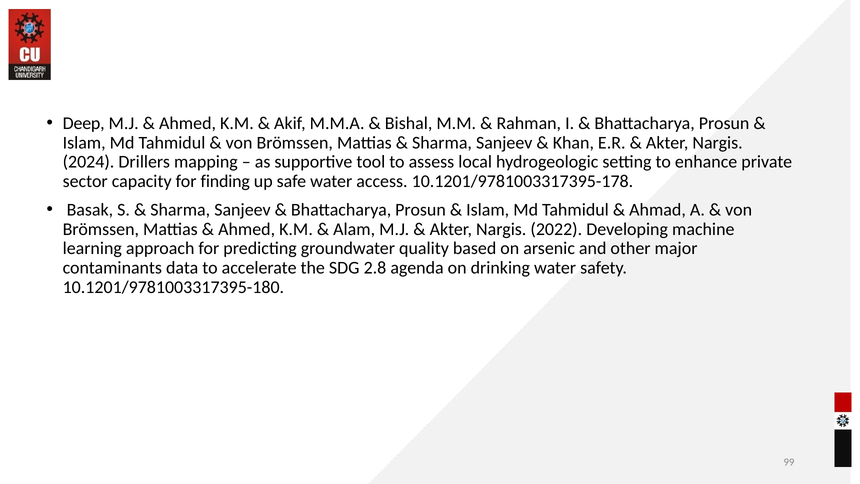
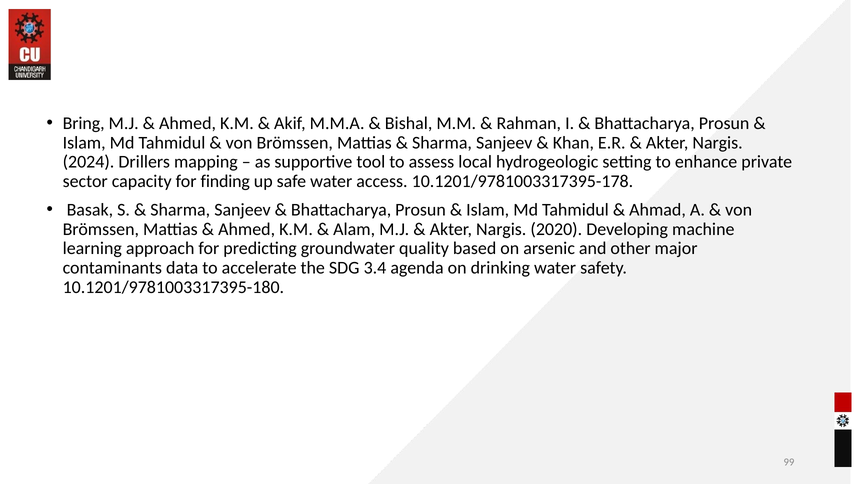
Deep: Deep -> Bring
2022: 2022 -> 2020
2.8: 2.8 -> 3.4
